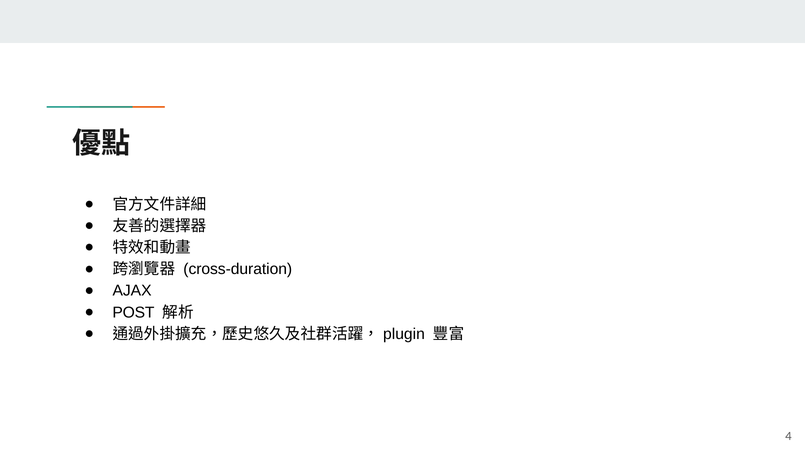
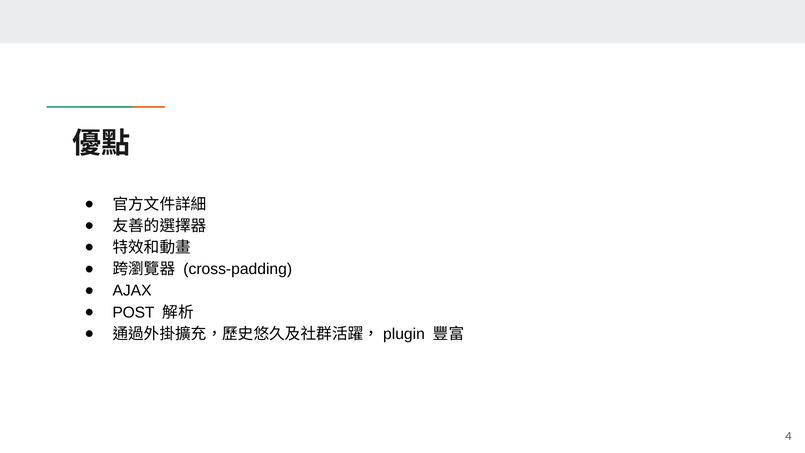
cross-duration: cross-duration -> cross-padding
